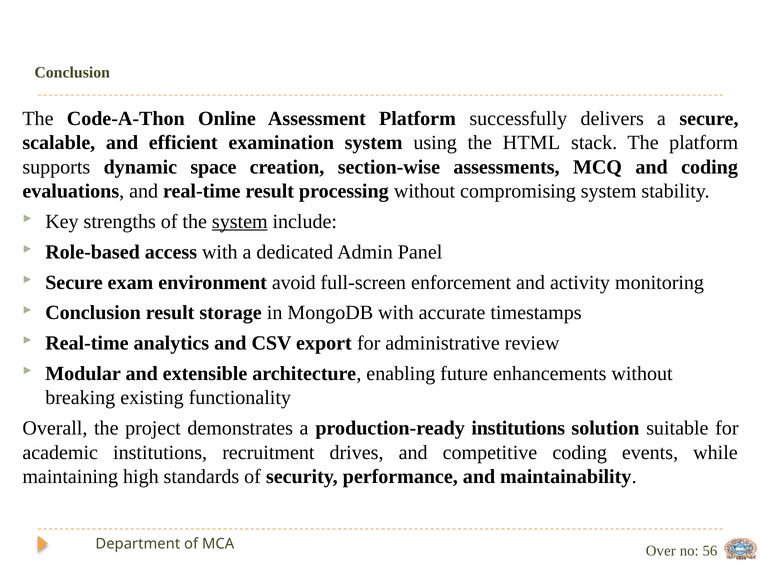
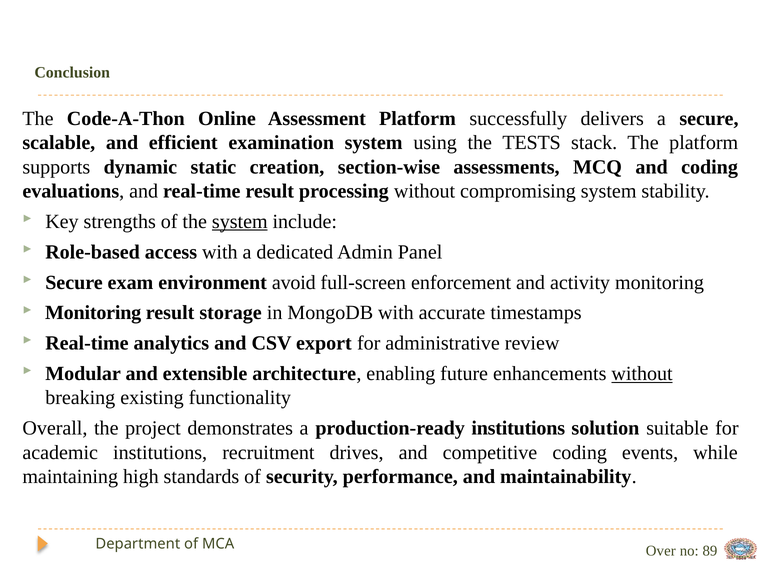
HTML: HTML -> TESTS
space: space -> static
Conclusion at (93, 313): Conclusion -> Monitoring
without at (642, 374) underline: none -> present
56: 56 -> 89
